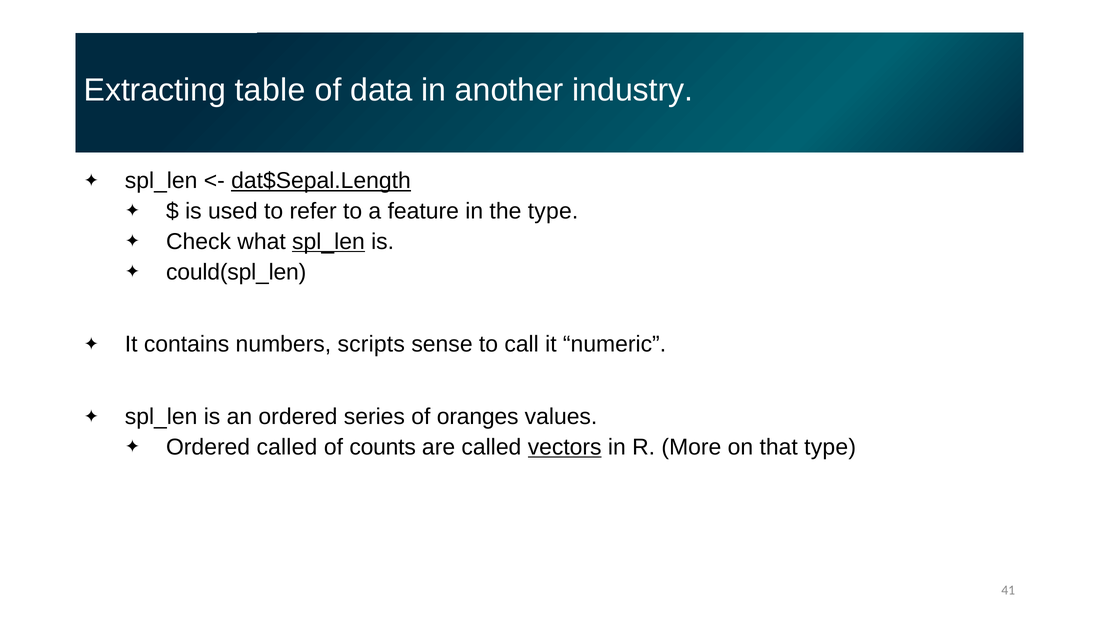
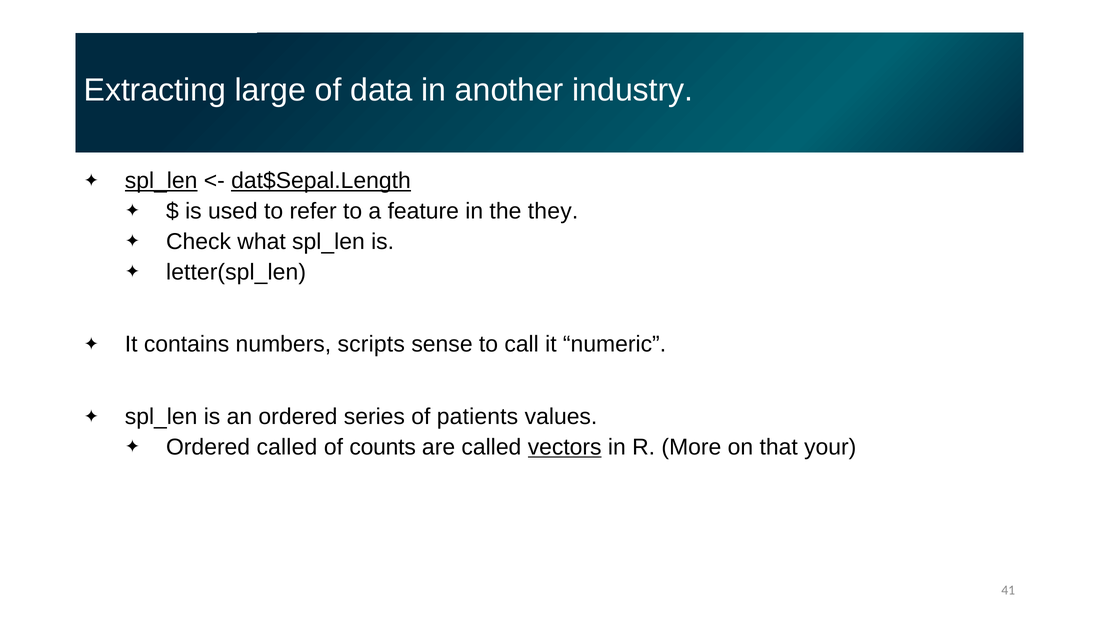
table: table -> large
spl_len at (161, 181) underline: none -> present
the type: type -> they
spl_len at (328, 242) underline: present -> none
could(spl_len: could(spl_len -> letter(spl_len
oranges: oranges -> patients
that type: type -> your
